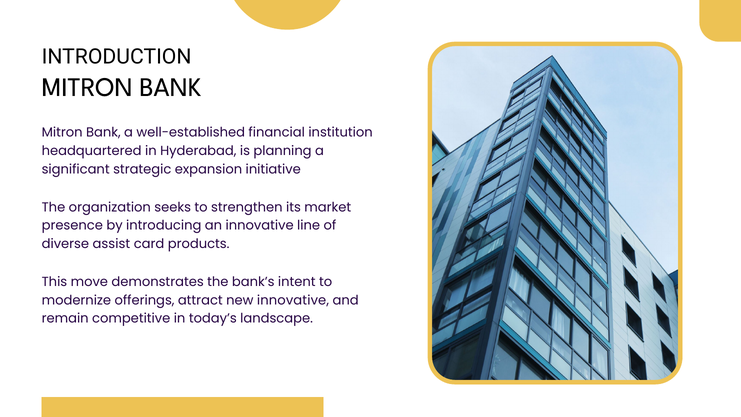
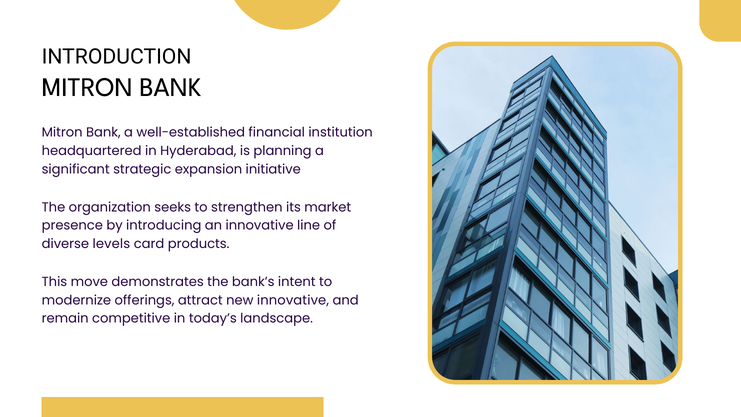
assist: assist -> levels
